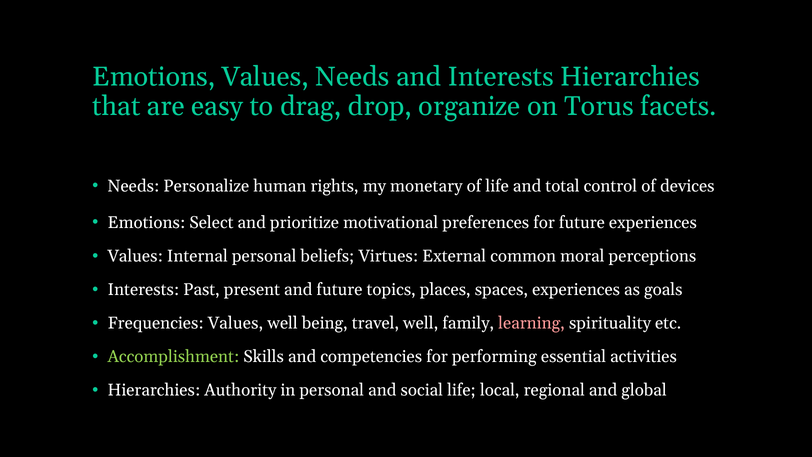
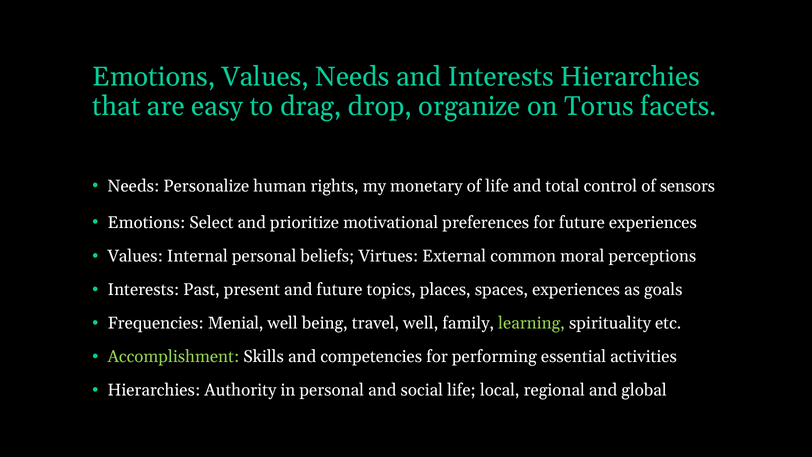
devices: devices -> sensors
Frequencies Values: Values -> Menial
learning colour: pink -> light green
